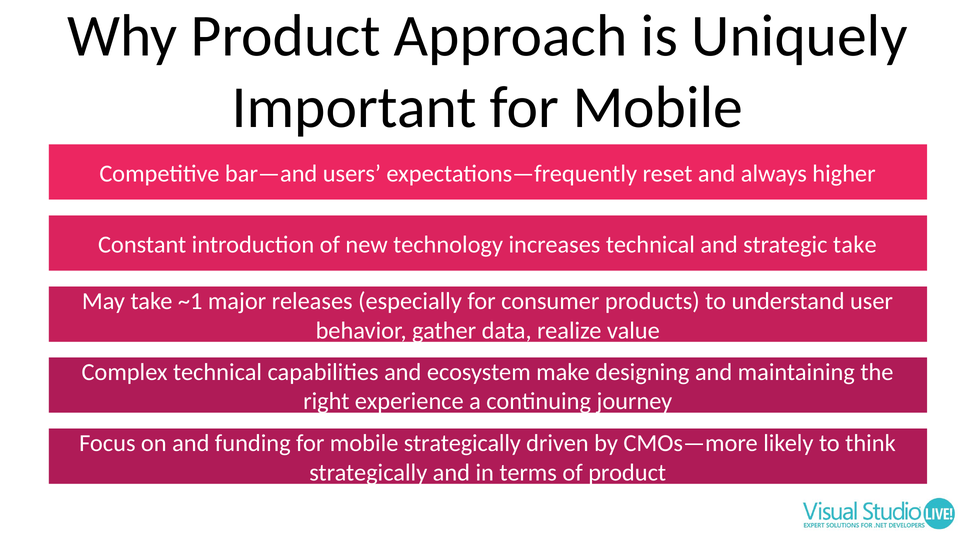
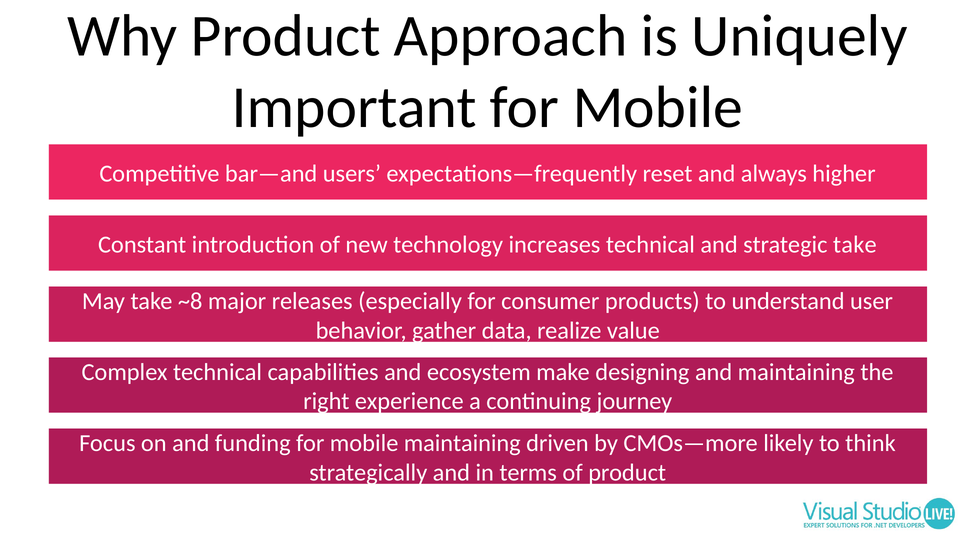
~1: ~1 -> ~8
mobile strategically: strategically -> maintaining
